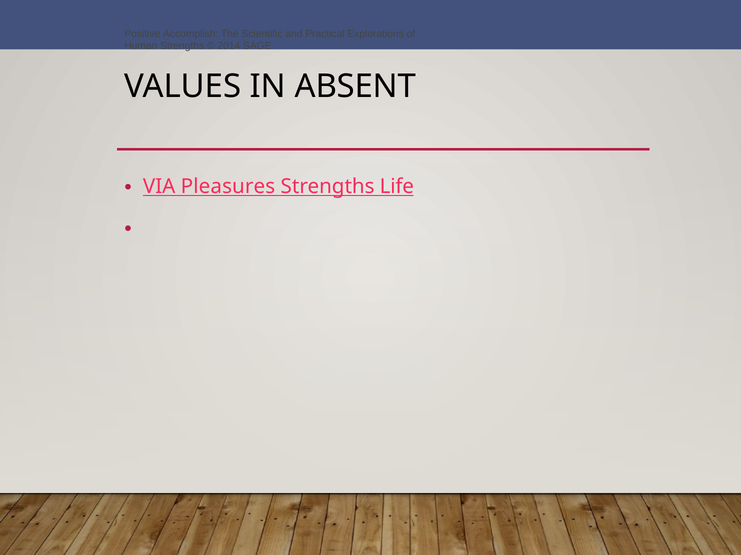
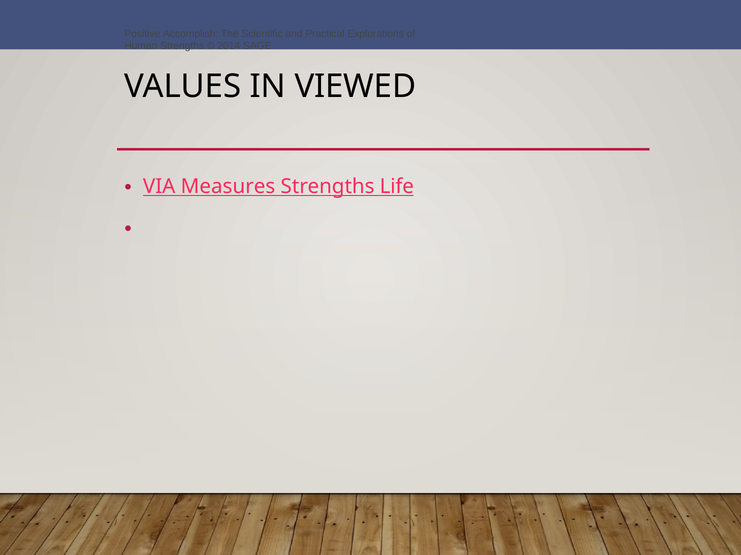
ABSENT: ABSENT -> VIEWED
Pleasures: Pleasures -> Measures
